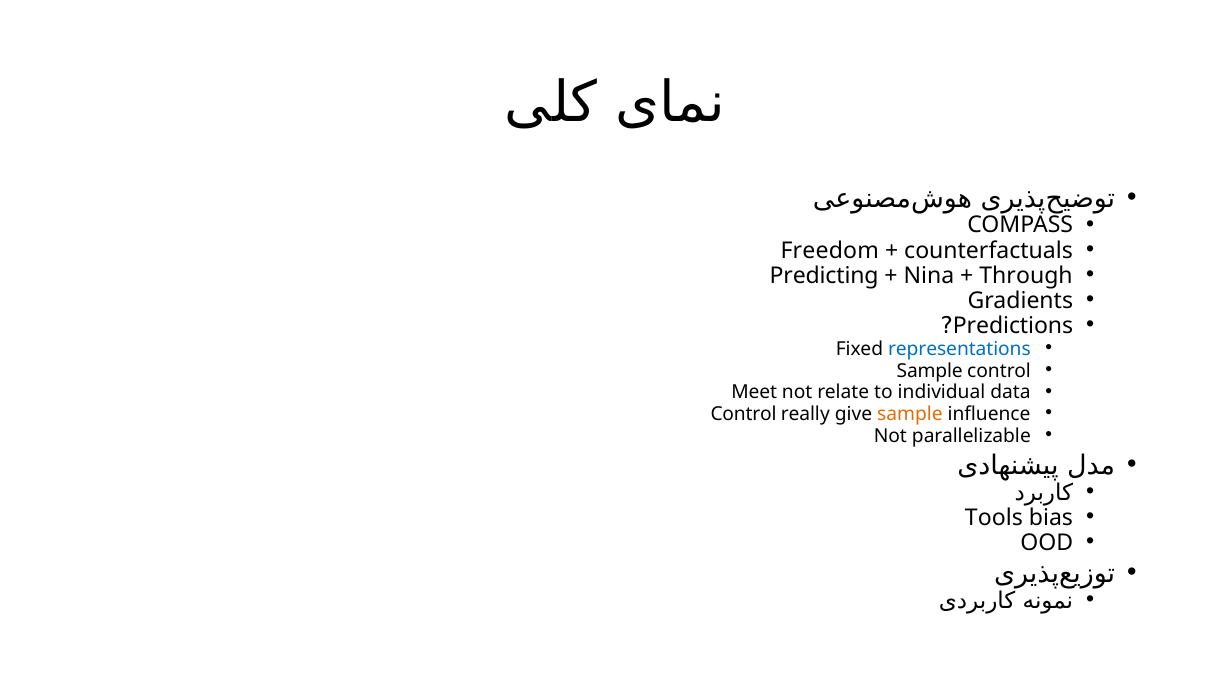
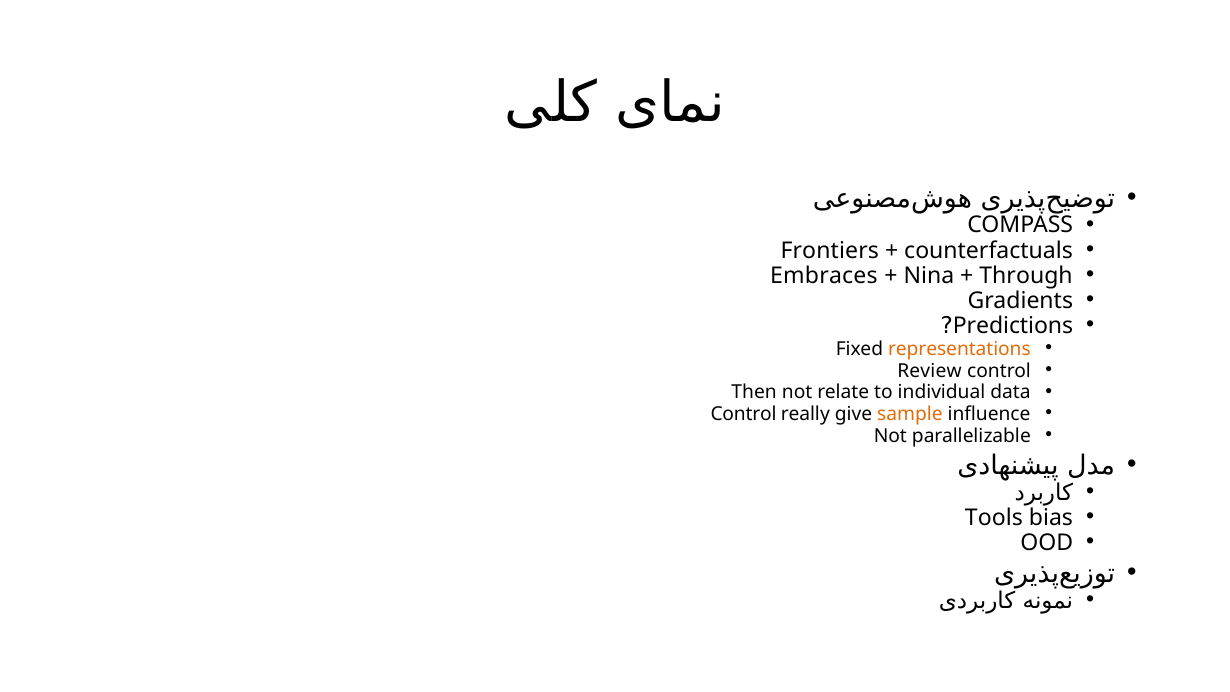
Freedom: Freedom -> Frontiers
Predicting: Predicting -> Embraces
representations colour: blue -> orange
Sample at (930, 371): Sample -> Review
Meet: Meet -> Then
